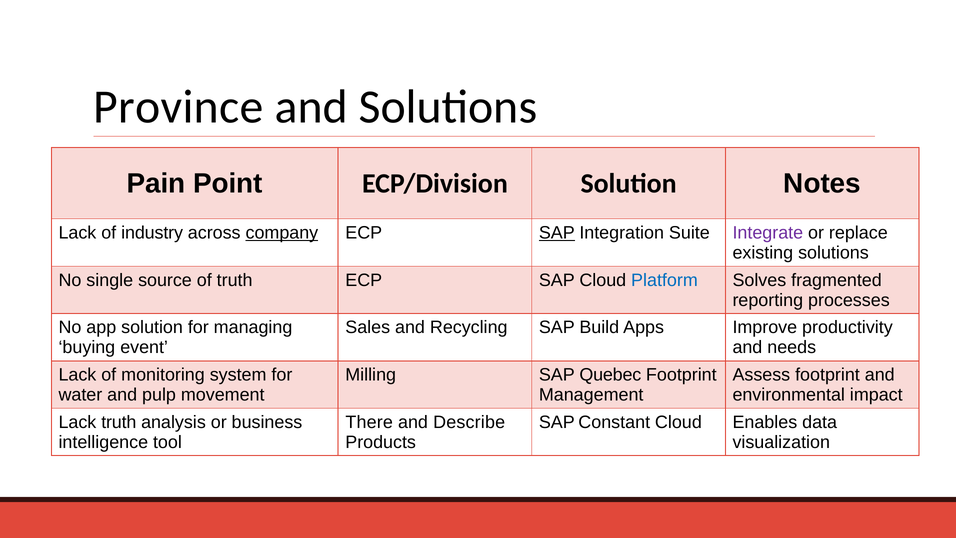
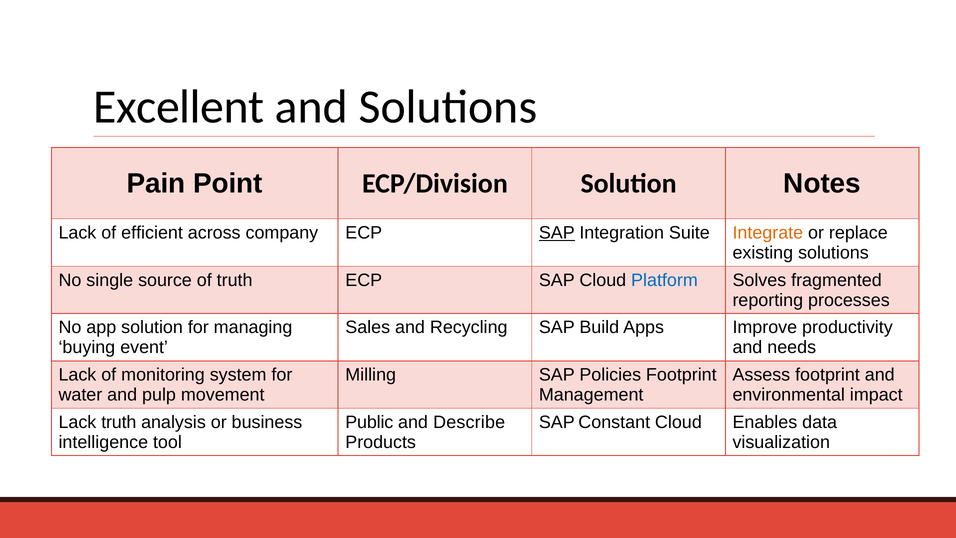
Province: Province -> Excellent
industry: industry -> efficient
company underline: present -> none
Integrate colour: purple -> orange
Quebec: Quebec -> Policies
There: There -> Public
